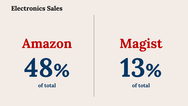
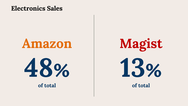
Amazon colour: red -> orange
